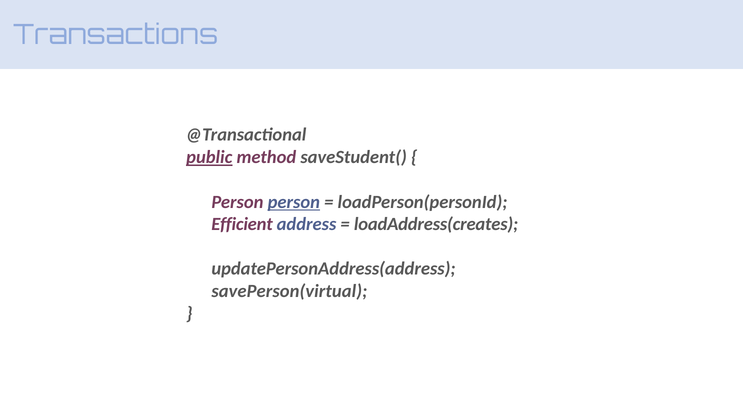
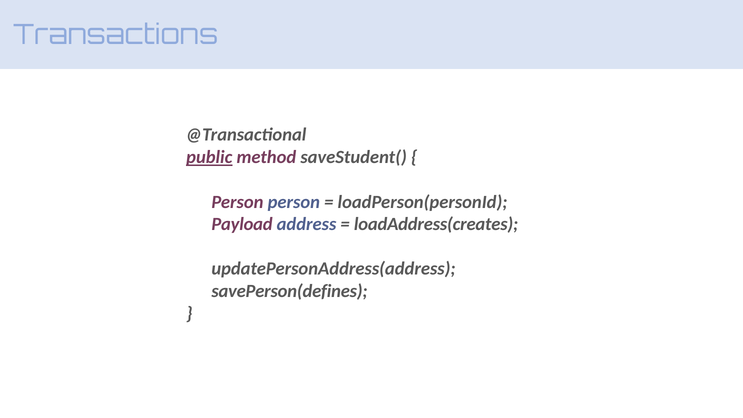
person at (294, 202) underline: present -> none
Efficient: Efficient -> Payload
savePerson(virtual: savePerson(virtual -> savePerson(defines
